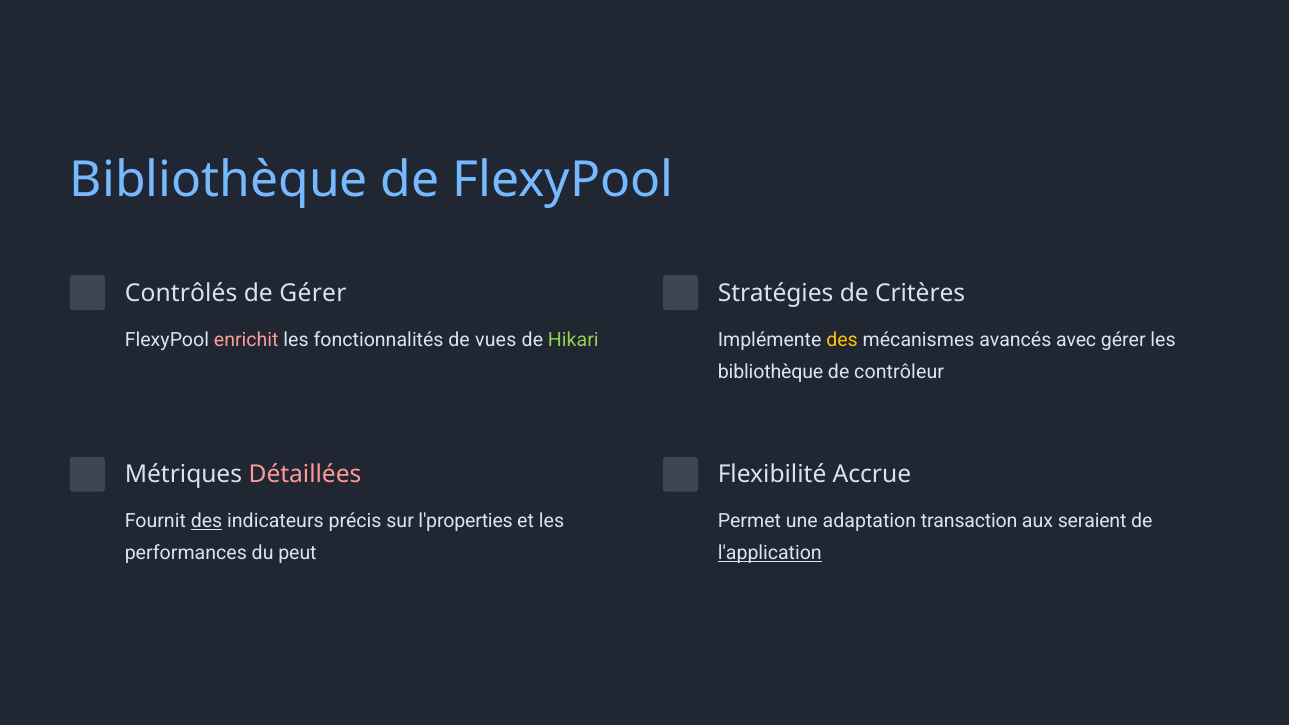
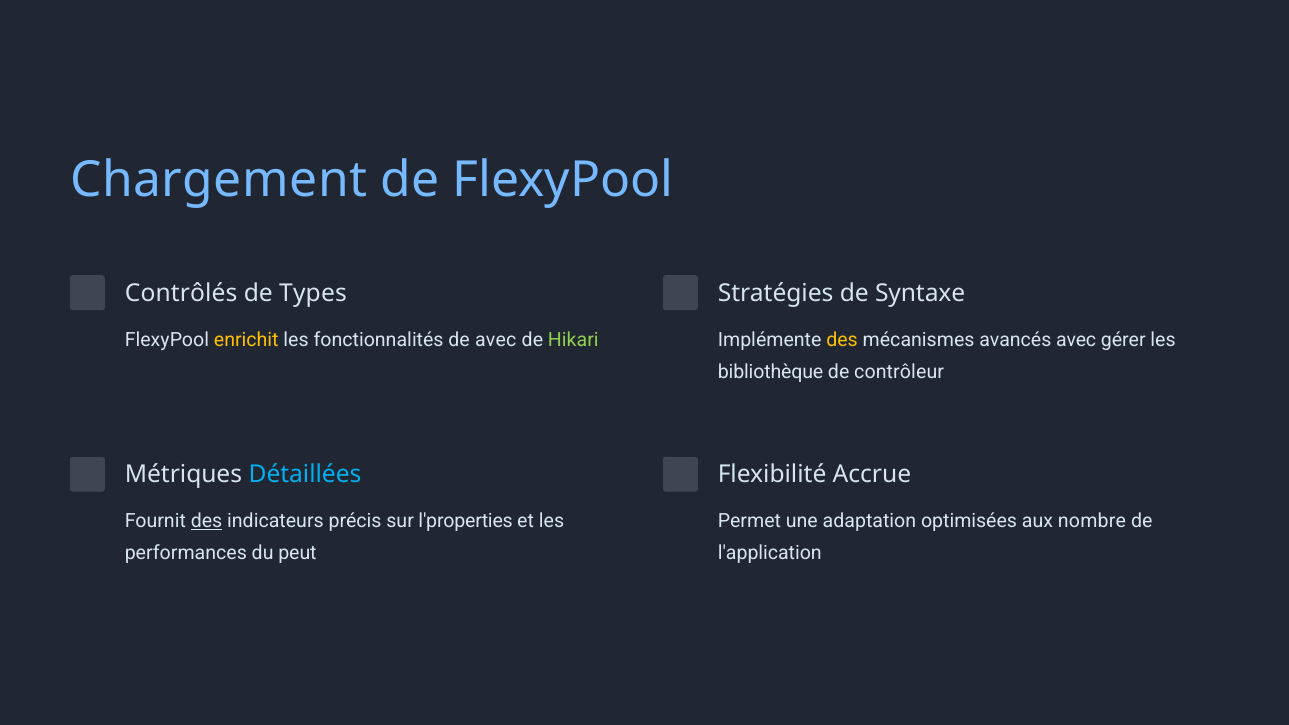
Bibliothèque at (219, 180): Bibliothèque -> Chargement
de Gérer: Gérer -> Types
Critères: Critères -> Syntaxe
enrichit colour: pink -> yellow
de vues: vues -> avec
Détaillées colour: pink -> light blue
transaction: transaction -> optimisées
seraient: seraient -> nombre
l'application underline: present -> none
